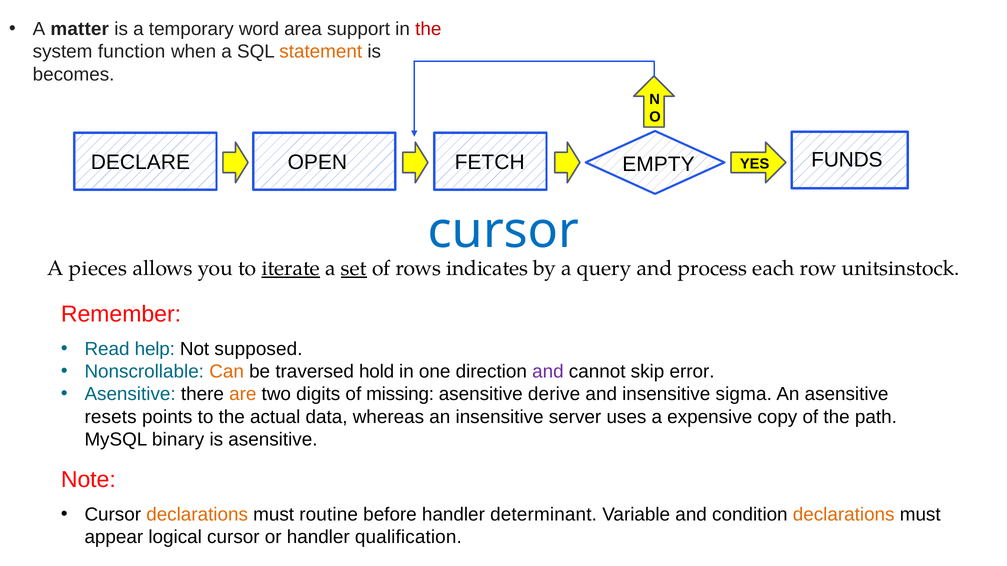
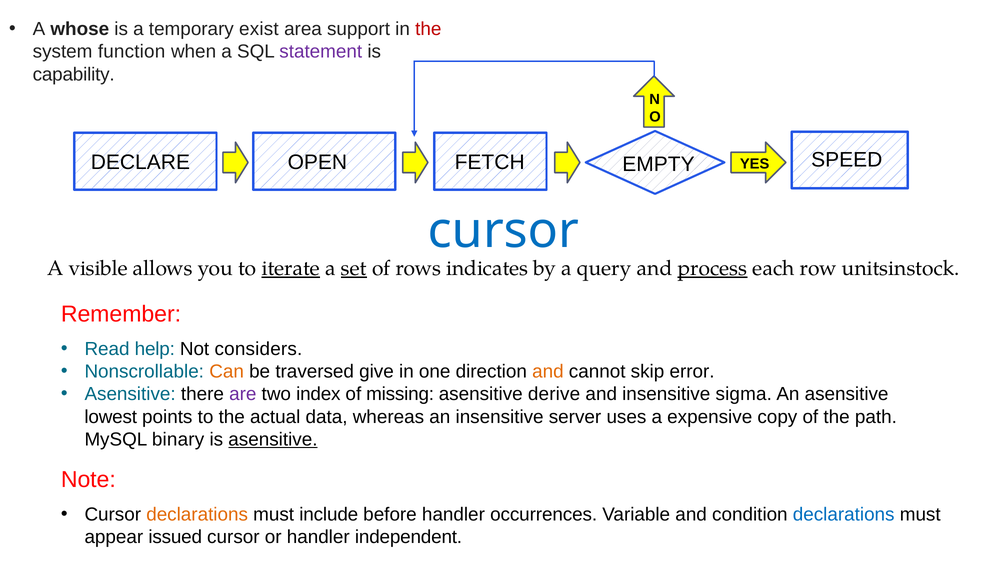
matter: matter -> whose
word: word -> exist
statement colour: orange -> purple
becomes: becomes -> capability
FUNDS: FUNDS -> SPEED
pieces: pieces -> visible
process underline: none -> present
supposed: supposed -> considers
hold: hold -> give
and at (548, 372) colour: purple -> orange
are colour: orange -> purple
digits: digits -> index
resets: resets -> lowest
asensitive at (273, 440) underline: none -> present
routine: routine -> include
determinant: determinant -> occurrences
declarations at (844, 515) colour: orange -> blue
logical: logical -> issued
qualification: qualification -> independent
